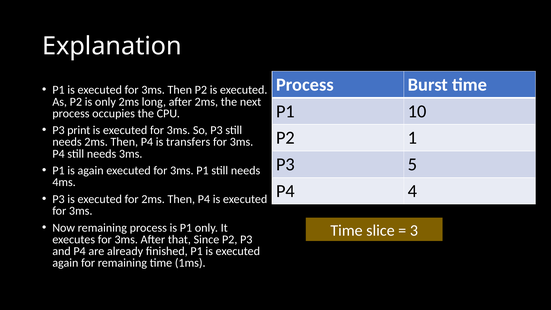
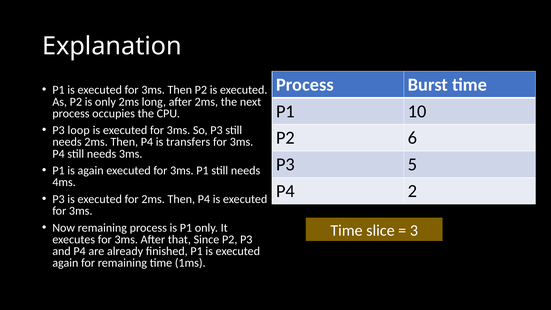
print: print -> loop
1: 1 -> 6
4: 4 -> 2
